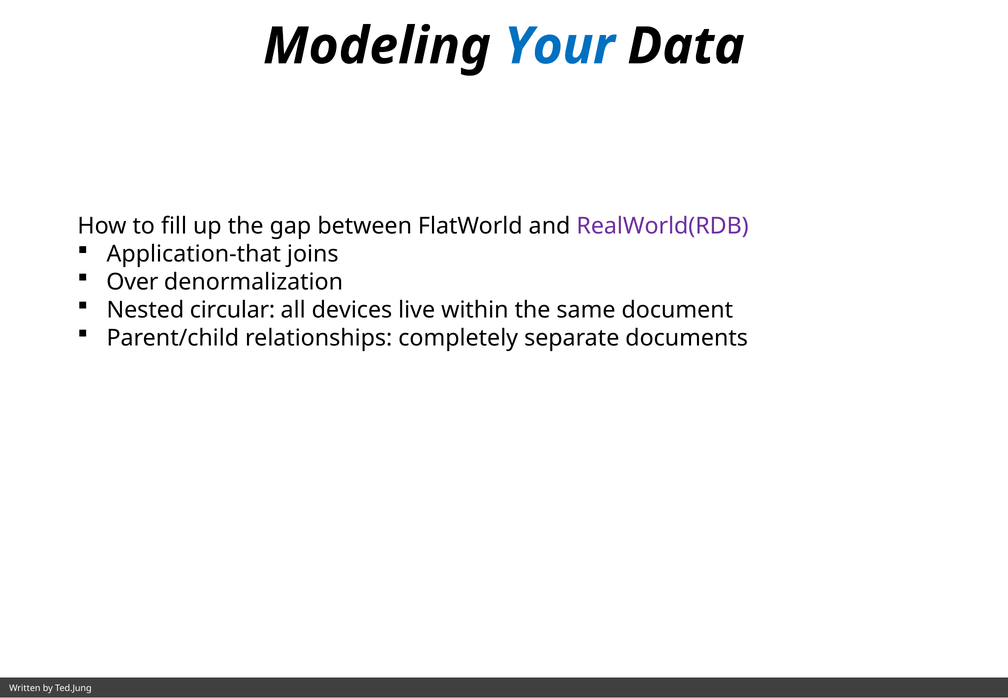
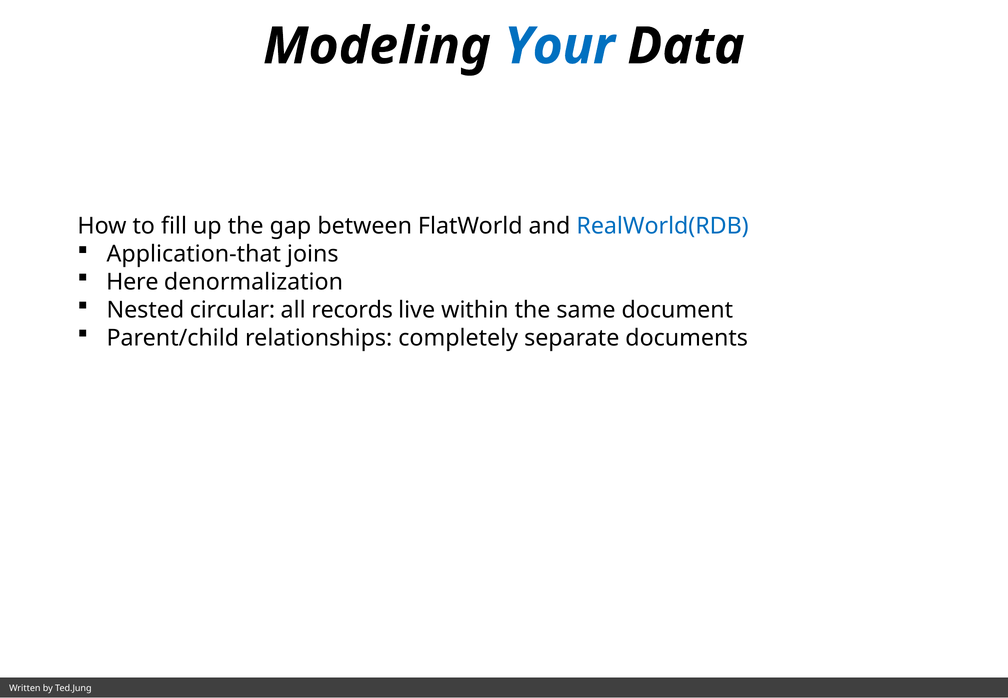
RealWorld(RDB colour: purple -> blue
Over: Over -> Here
devices: devices -> records
